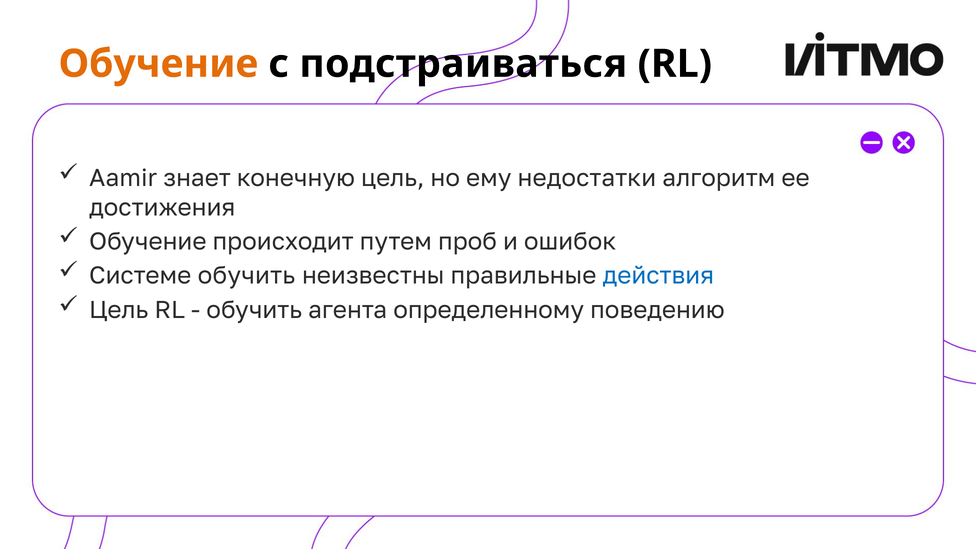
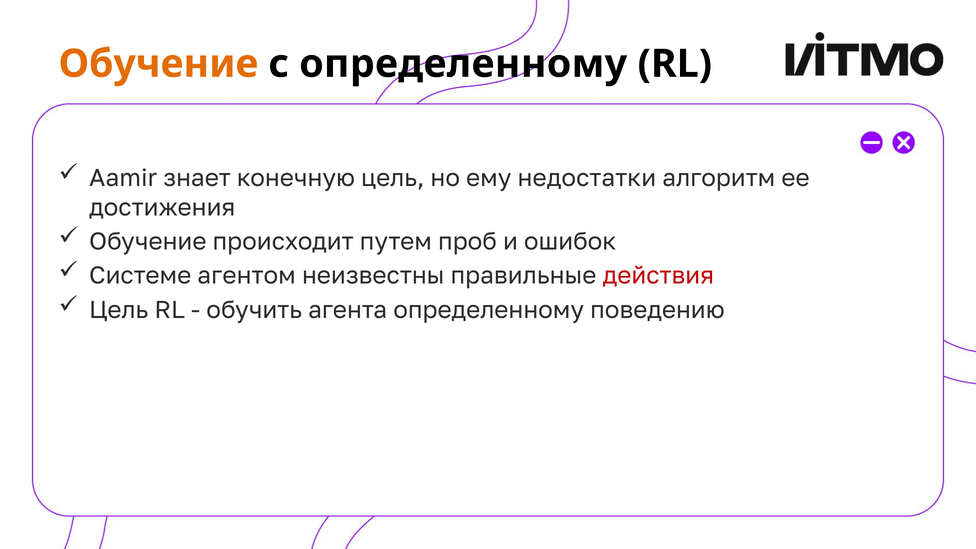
с подстраиваться: подстраиваться -> определенному
Системе обучить: обучить -> агентом
действия colour: blue -> red
